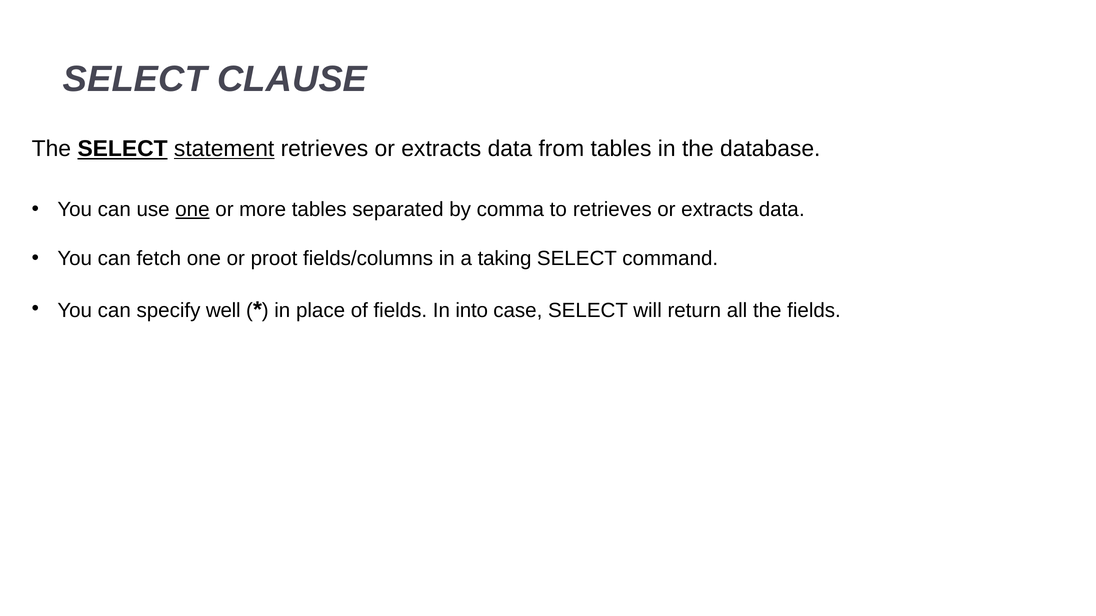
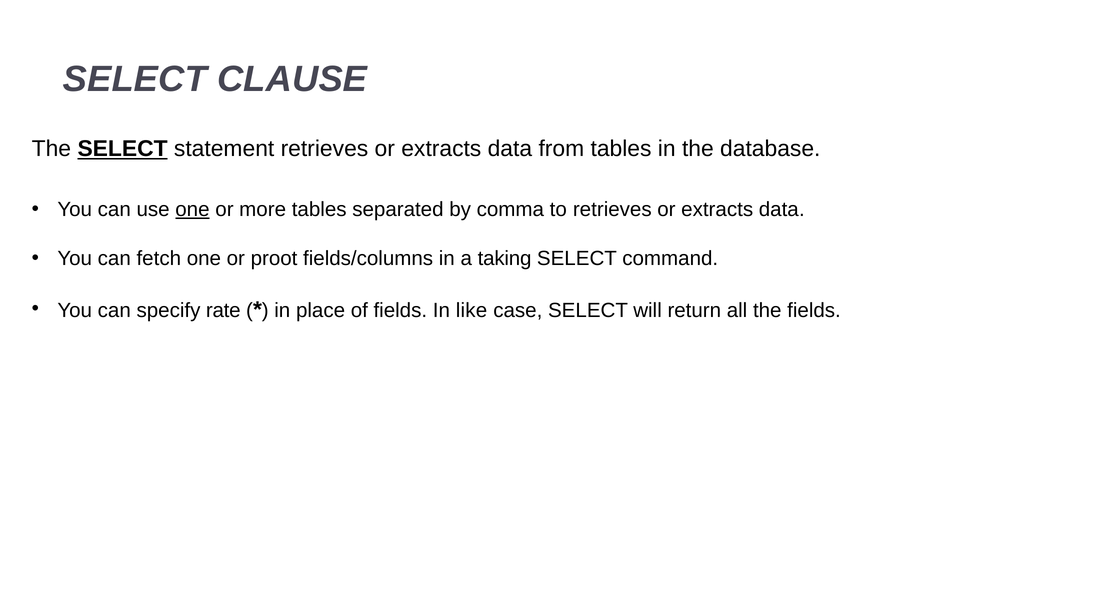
statement underline: present -> none
well: well -> rate
into: into -> like
